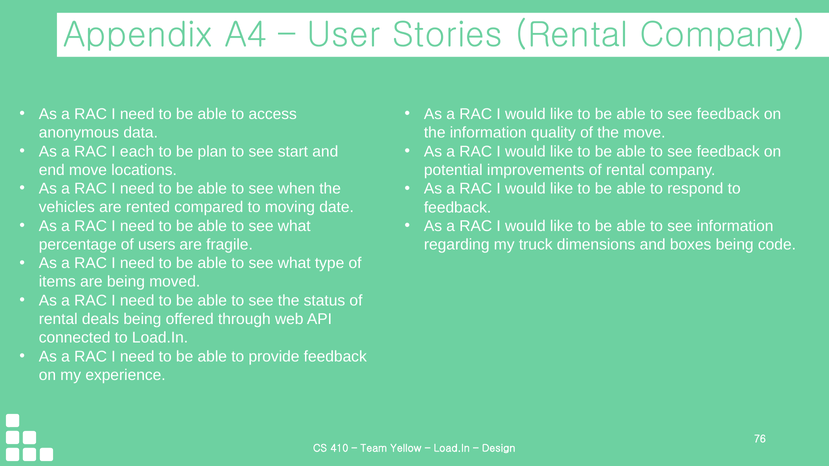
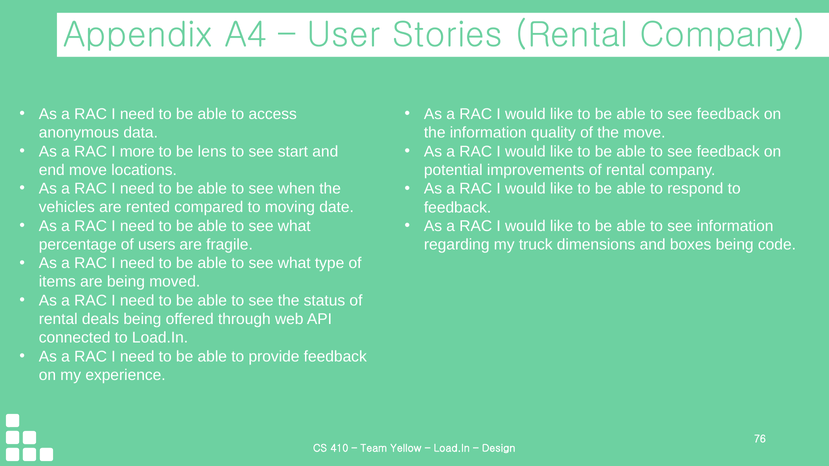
each: each -> more
plan: plan -> lens
